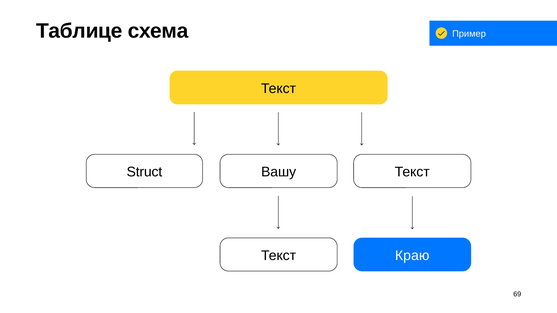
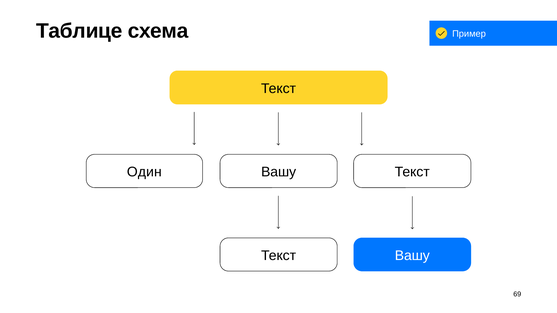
Struct: Struct -> Один
Текст Краю: Краю -> Вашу
